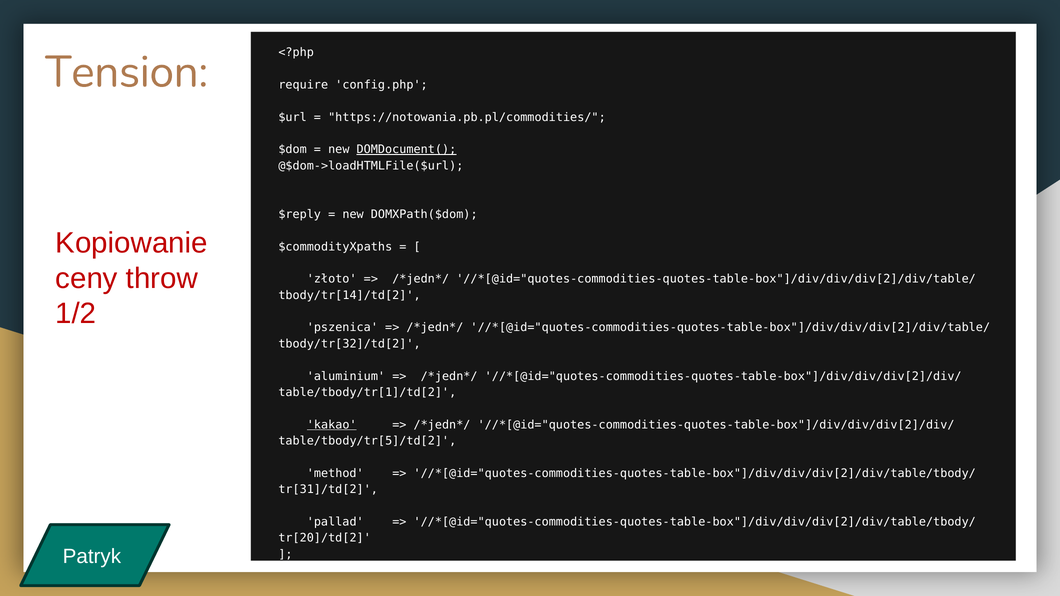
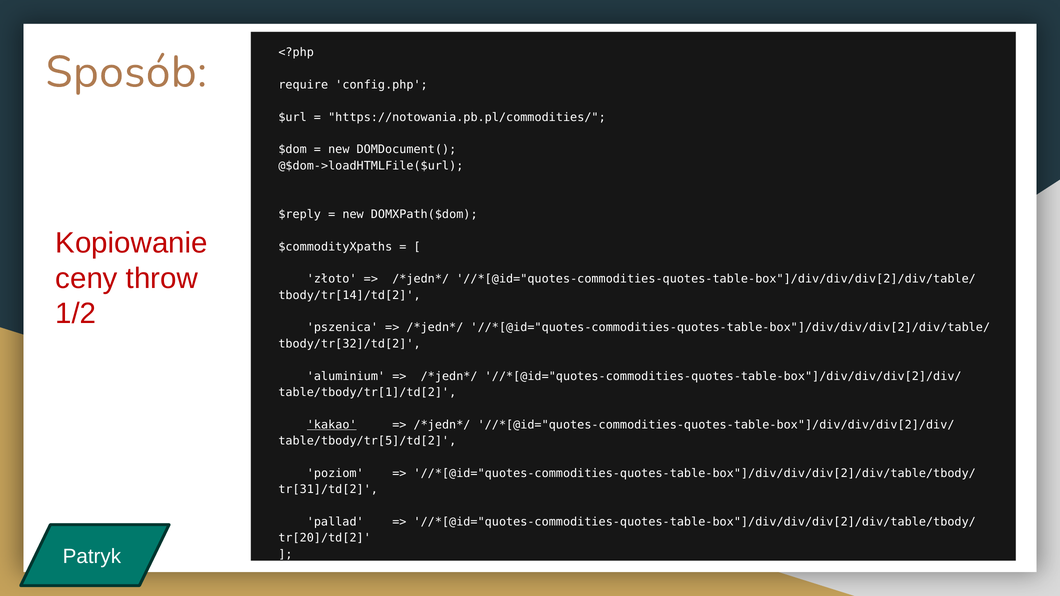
Tension: Tension -> Sposób
DOMDocument( underline: present -> none
method: method -> poziom
